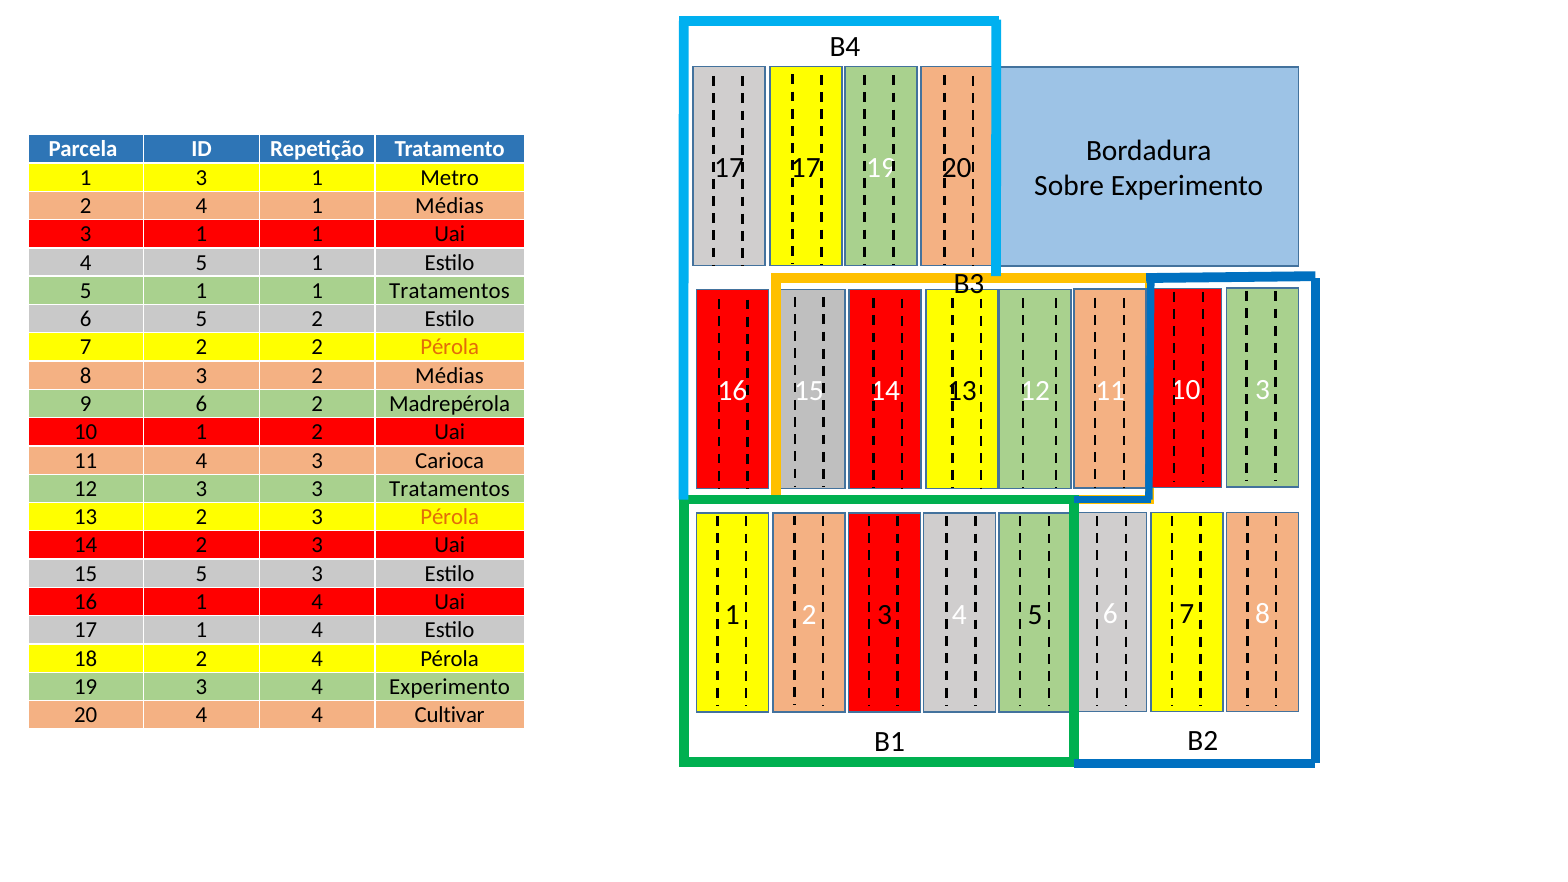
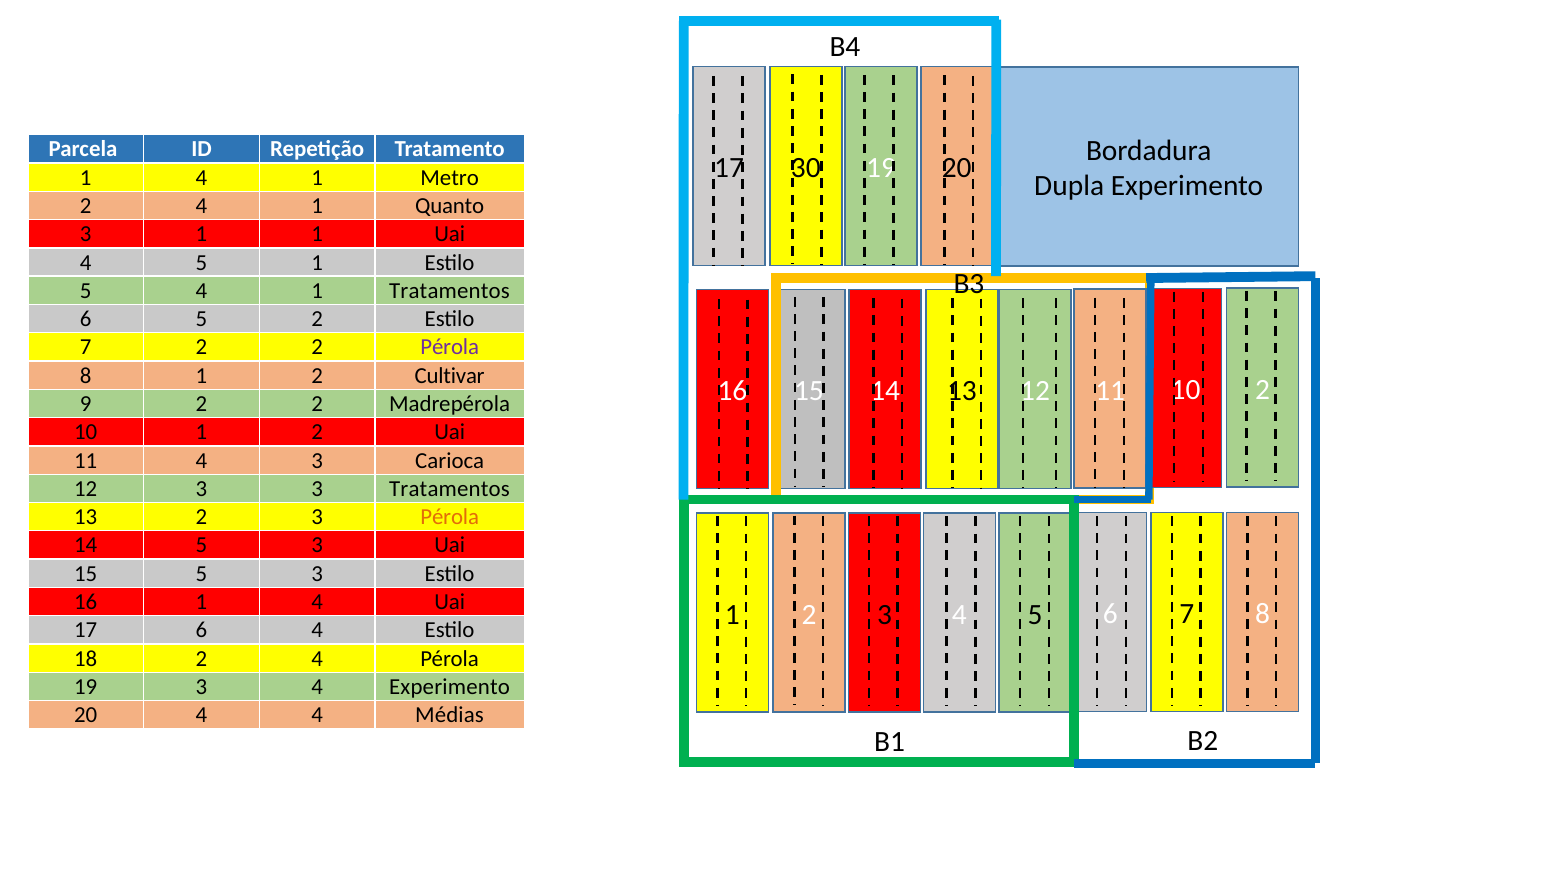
17 17: 17 -> 30
3 at (201, 178): 3 -> 4
Sobre: Sobre -> Dupla
1 Médias: Médias -> Quanto
1 at (201, 291): 1 -> 4
Pérola at (450, 347) colour: orange -> purple
8 3: 3 -> 1
2 Médias: Médias -> Cultivar
10 3: 3 -> 2
9 6: 6 -> 2
14 2: 2 -> 5
17 1: 1 -> 6
Cultivar: Cultivar -> Médias
